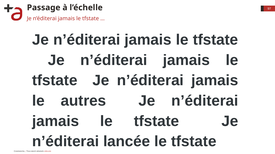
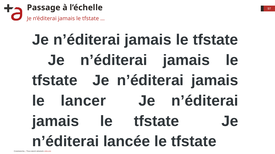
autres: autres -> lancer
